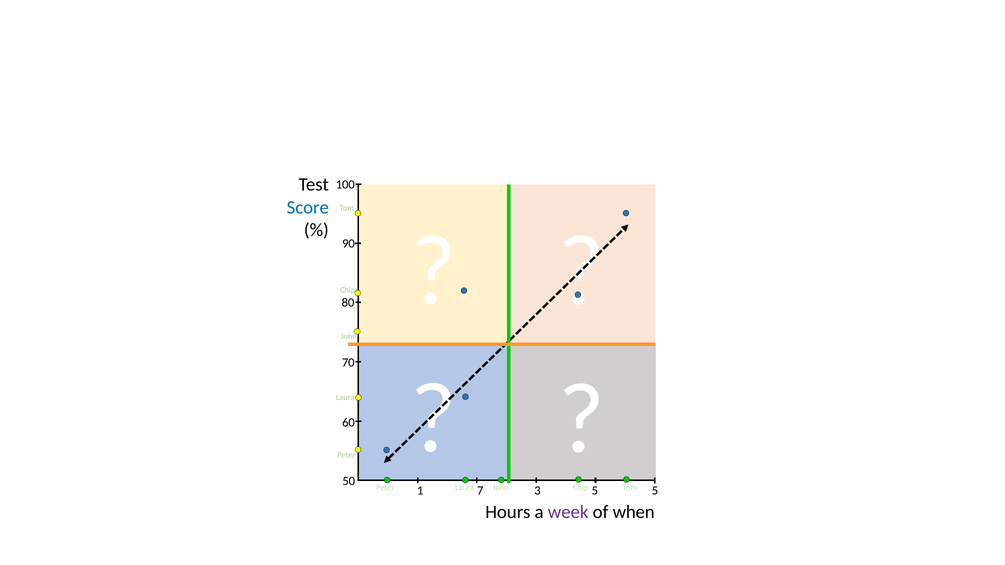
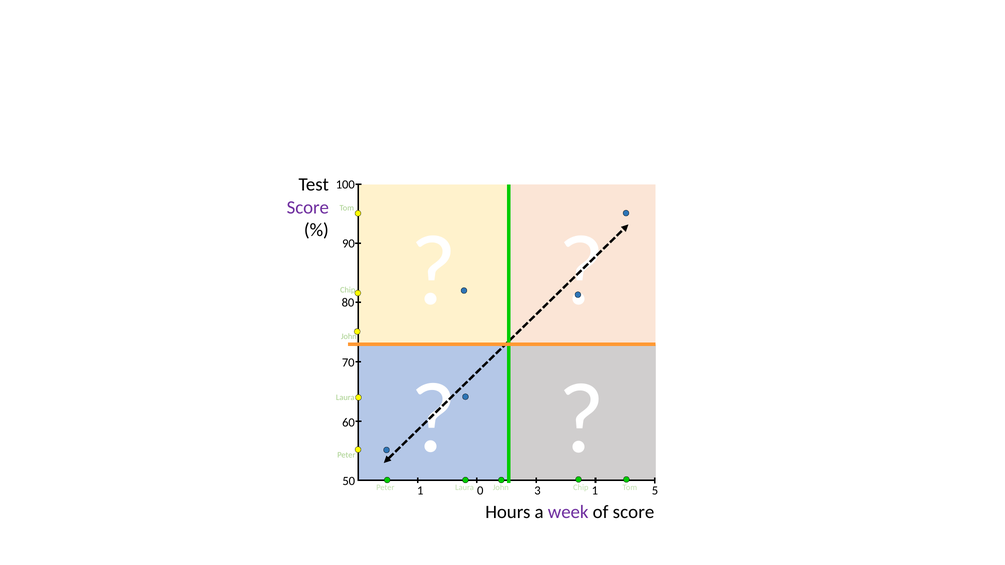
Score at (308, 207) colour: blue -> purple
7: 7 -> 0
3 5: 5 -> 1
of when: when -> score
